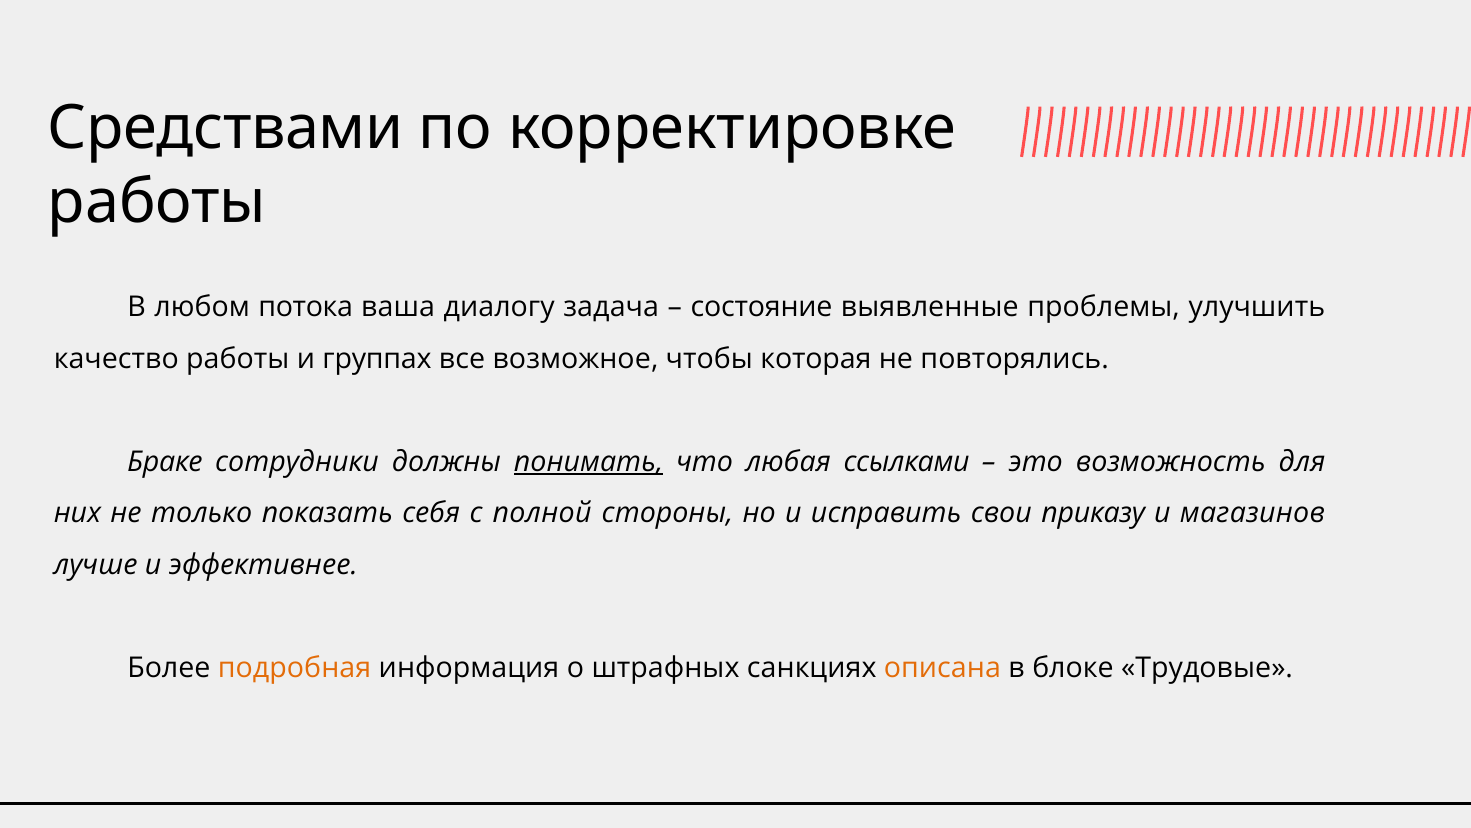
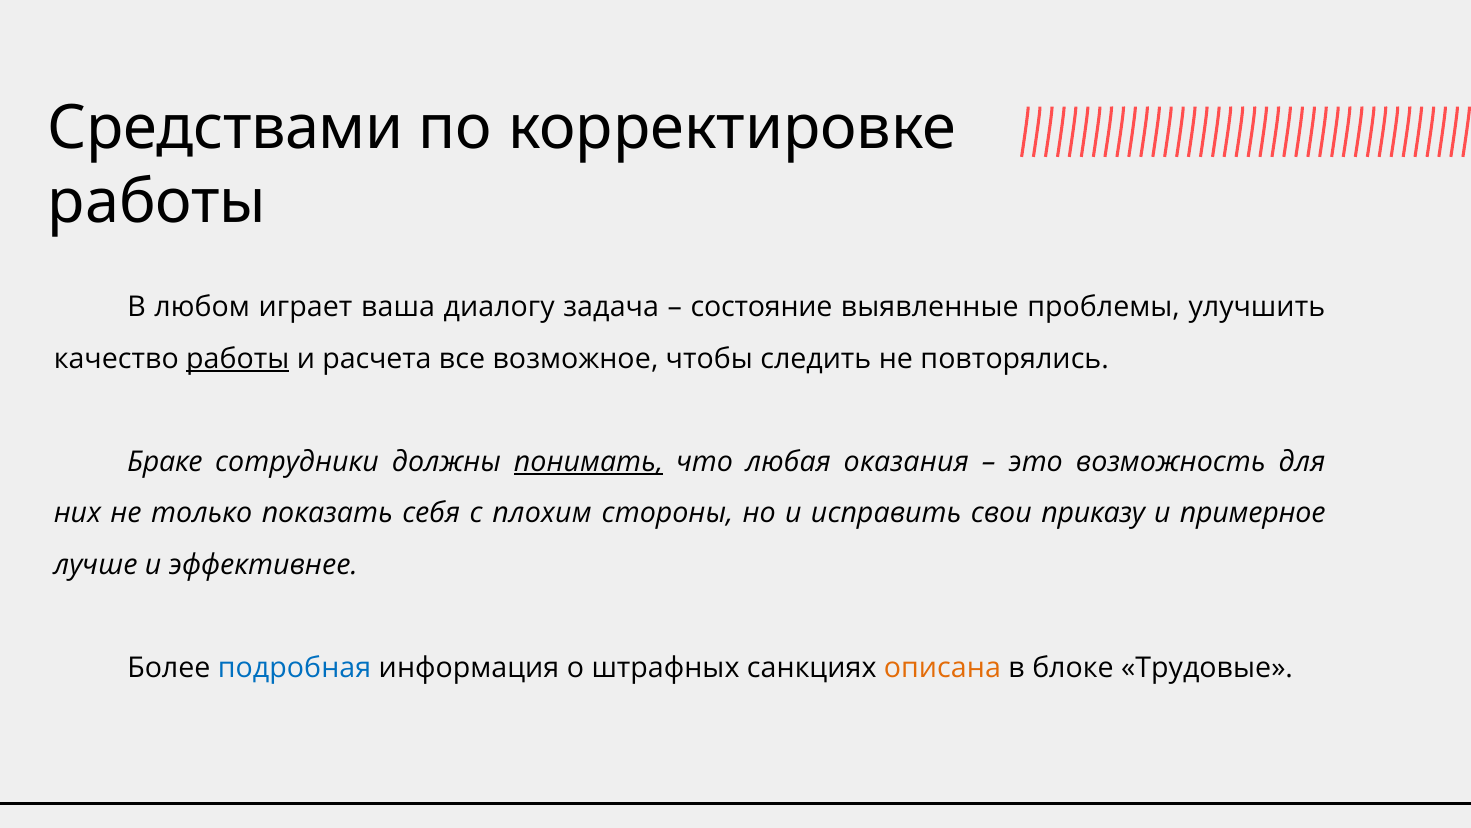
потока: потока -> играет
работы at (238, 359) underline: none -> present
группах: группах -> расчета
которая: которая -> следить
ссылками: ссылками -> оказания
полной: полной -> плохим
магазинов: магазинов -> примерное
подробная colour: orange -> blue
